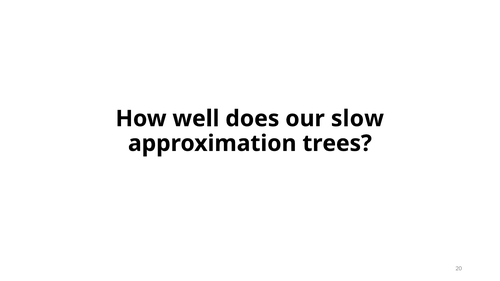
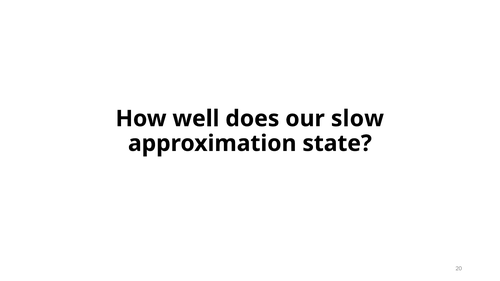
trees: trees -> state
